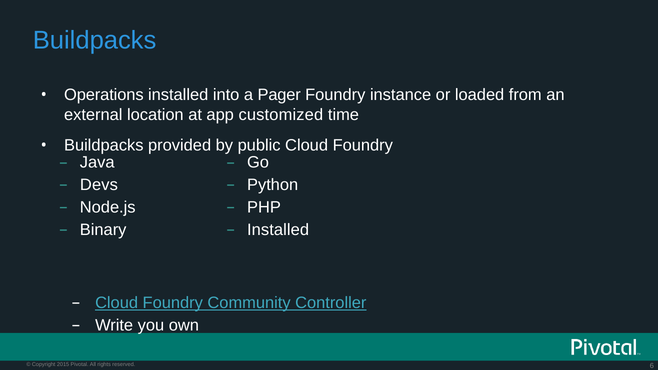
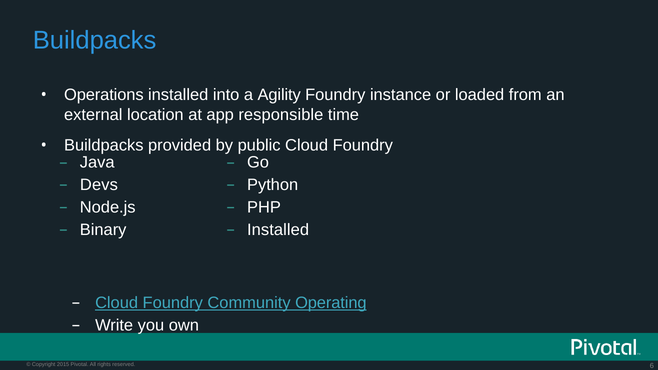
Pager: Pager -> Agility
customized: customized -> responsible
Controller: Controller -> Operating
